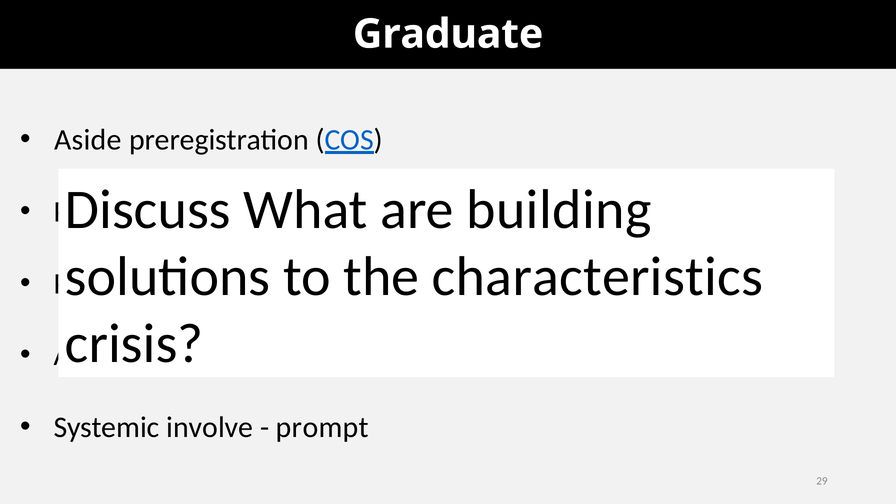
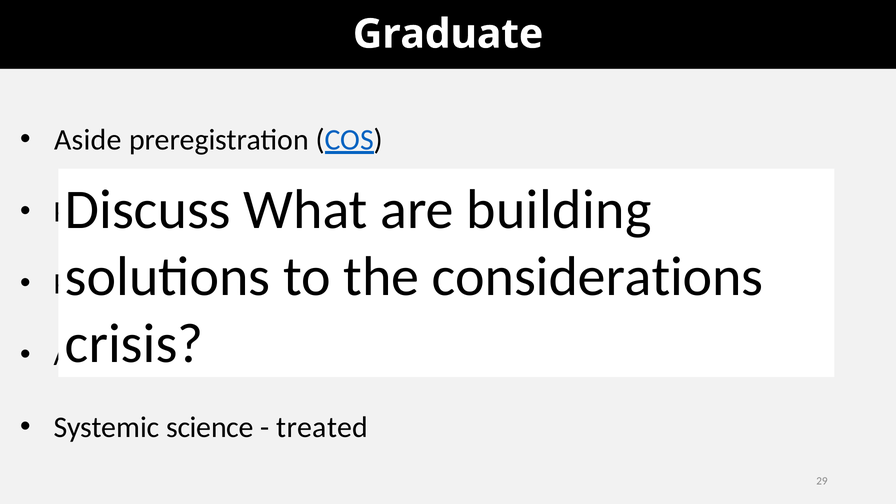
characteristics: characteristics -> considerations
involve: involve -> science
prompt: prompt -> treated
